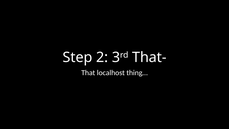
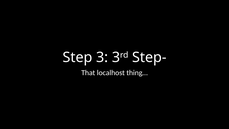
Step 2: 2 -> 3
That-: That- -> Step-
